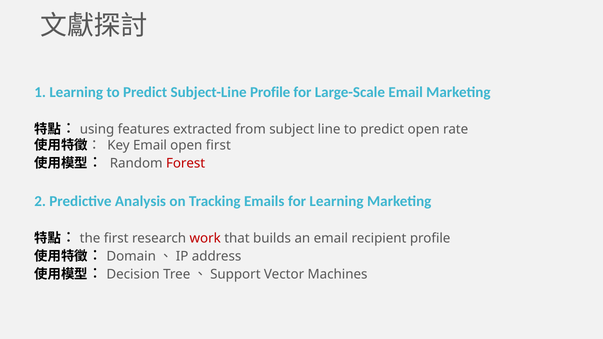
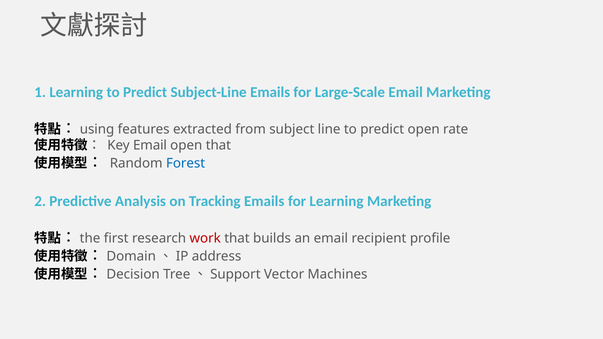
Subject-Line Profile: Profile -> Emails
open first: first -> that
Forest colour: red -> blue
